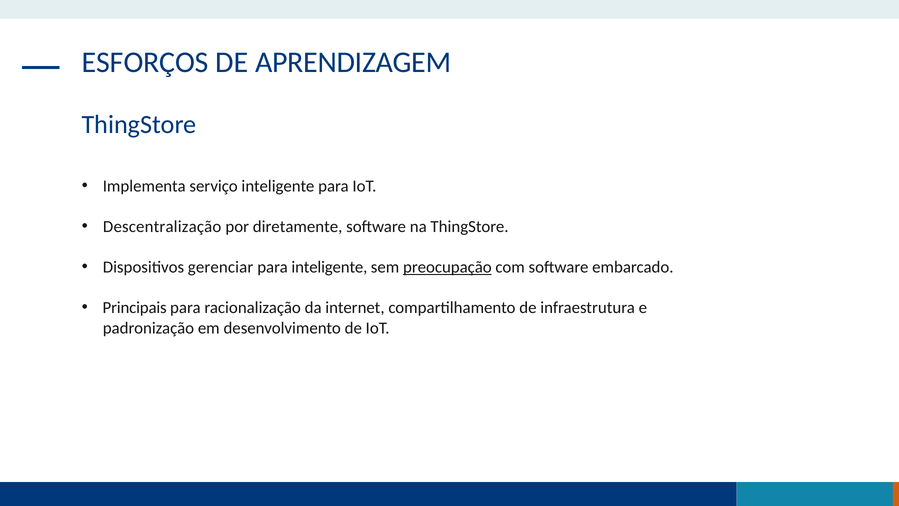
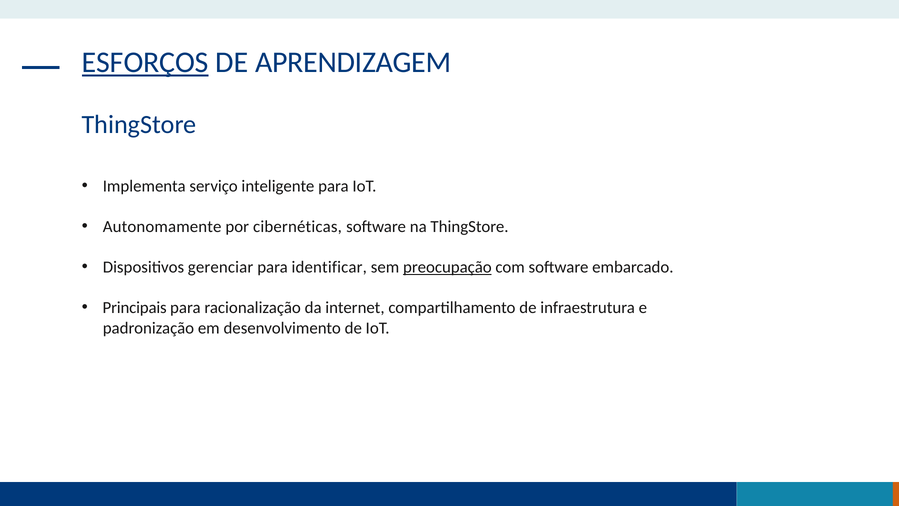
ESFORÇOS underline: none -> present
Descentralização: Descentralização -> Autonomamente
diretamente: diretamente -> cibernéticas
para inteligente: inteligente -> identificar
